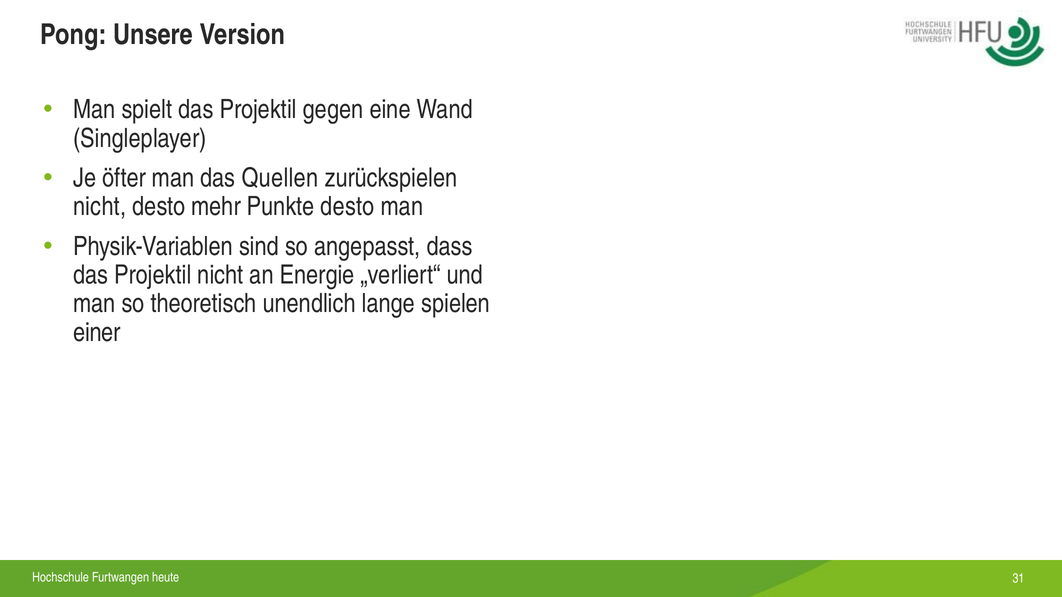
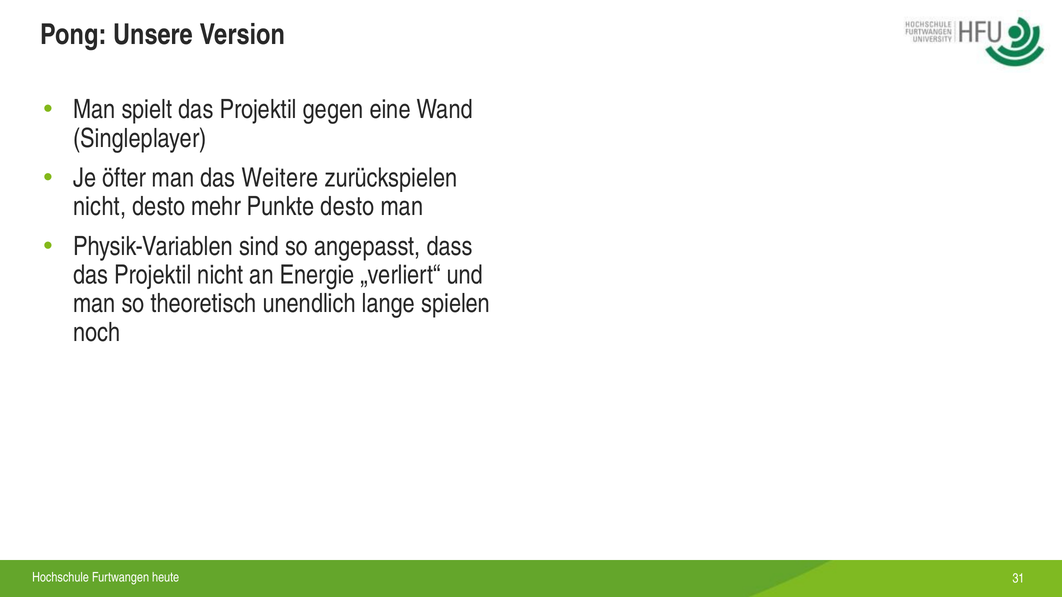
Quellen: Quellen -> Weitere
einer: einer -> noch
